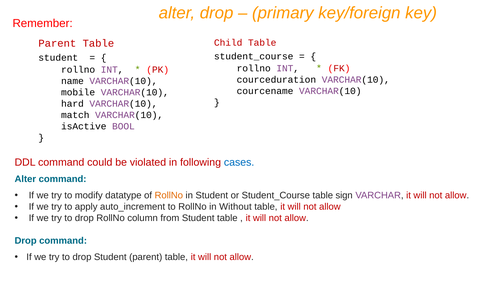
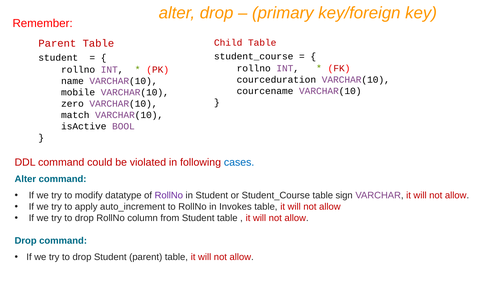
hard: hard -> zero
RollNo at (169, 196) colour: orange -> purple
Without: Without -> Invokes
